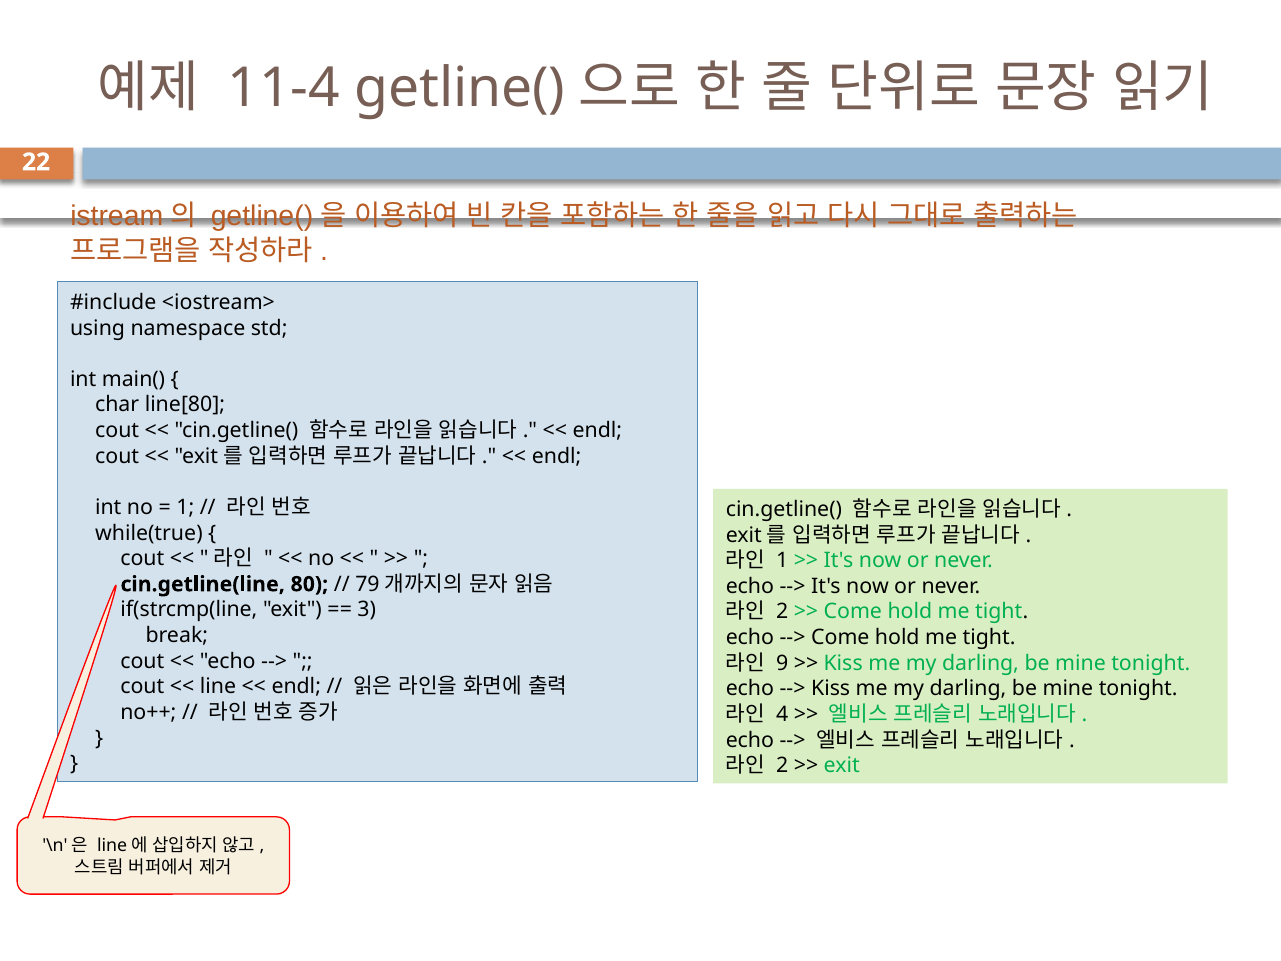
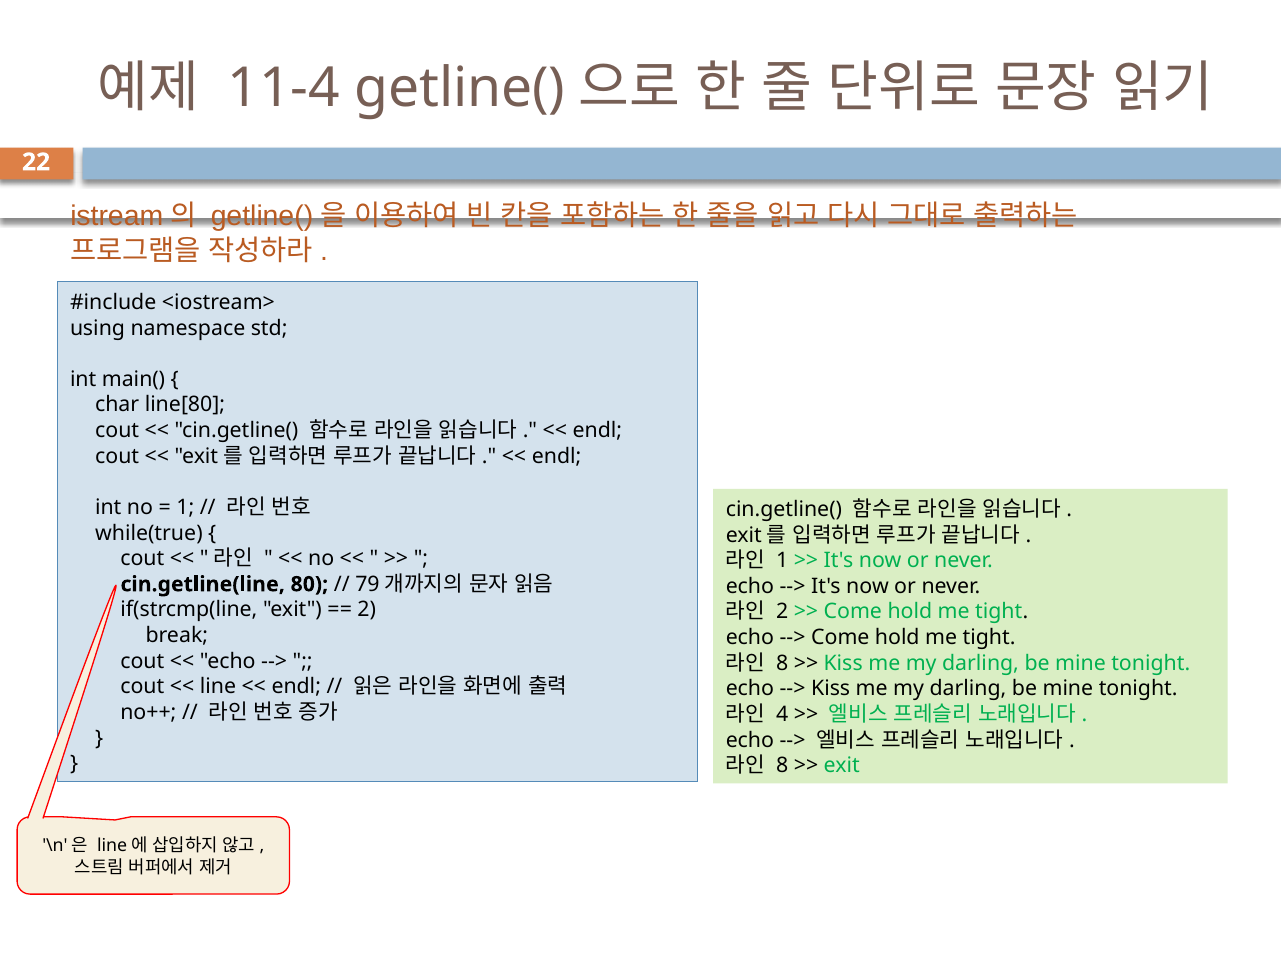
3 at (367, 610): 3 -> 2
9 at (782, 663): 9 -> 8
2 at (782, 765): 2 -> 8
